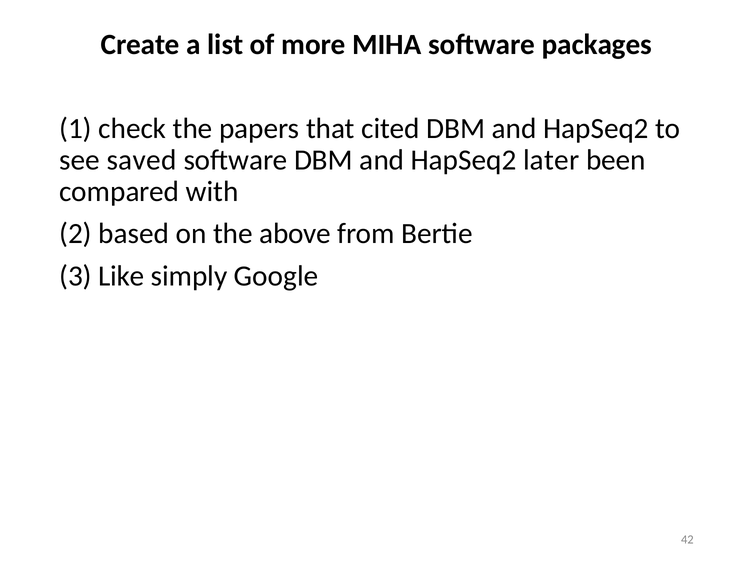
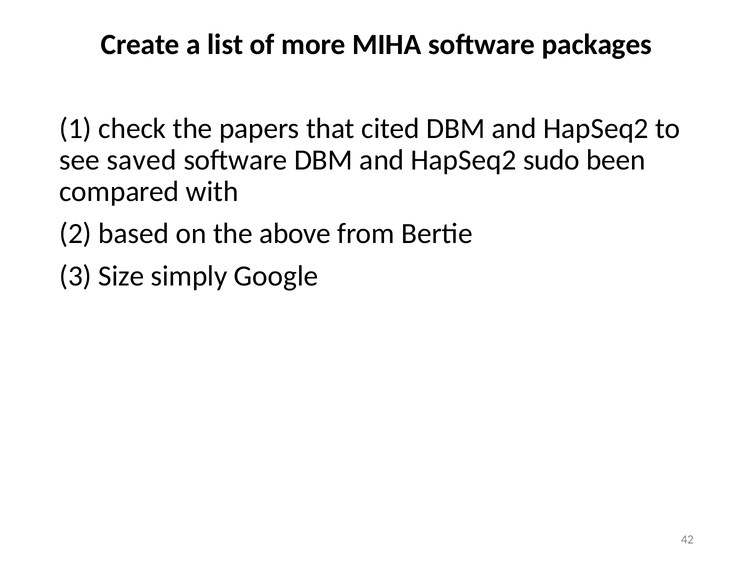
later: later -> sudo
Like: Like -> Size
